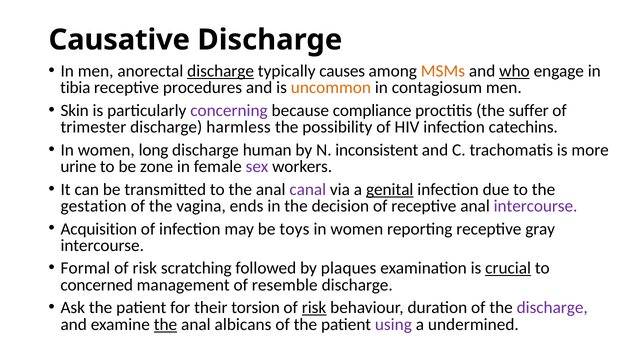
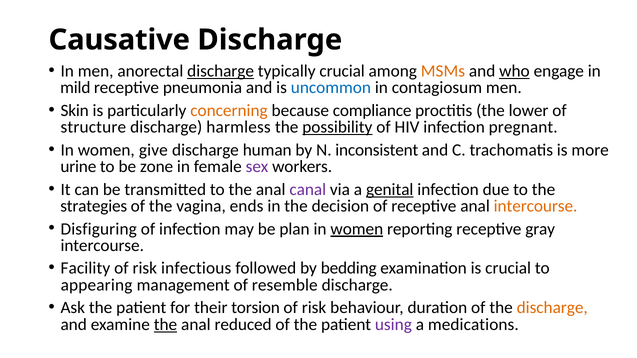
typically causes: causes -> crucial
tibia: tibia -> mild
procedures: procedures -> pneumonia
uncommon colour: orange -> blue
concerning colour: purple -> orange
suffer: suffer -> lower
trimester: trimester -> structure
possibility underline: none -> present
catechins: catechins -> pregnant
long: long -> give
gestation: gestation -> strategies
intercourse at (536, 206) colour: purple -> orange
Acquisition: Acquisition -> Disfiguring
toys: toys -> plan
women at (357, 229) underline: none -> present
Formal: Formal -> Facility
scratching: scratching -> infectious
plaques: plaques -> bedding
crucial at (508, 269) underline: present -> none
concerned: concerned -> appearing
risk at (314, 308) underline: present -> none
discharge at (552, 308) colour: purple -> orange
albicans: albicans -> reduced
undermined: undermined -> medications
